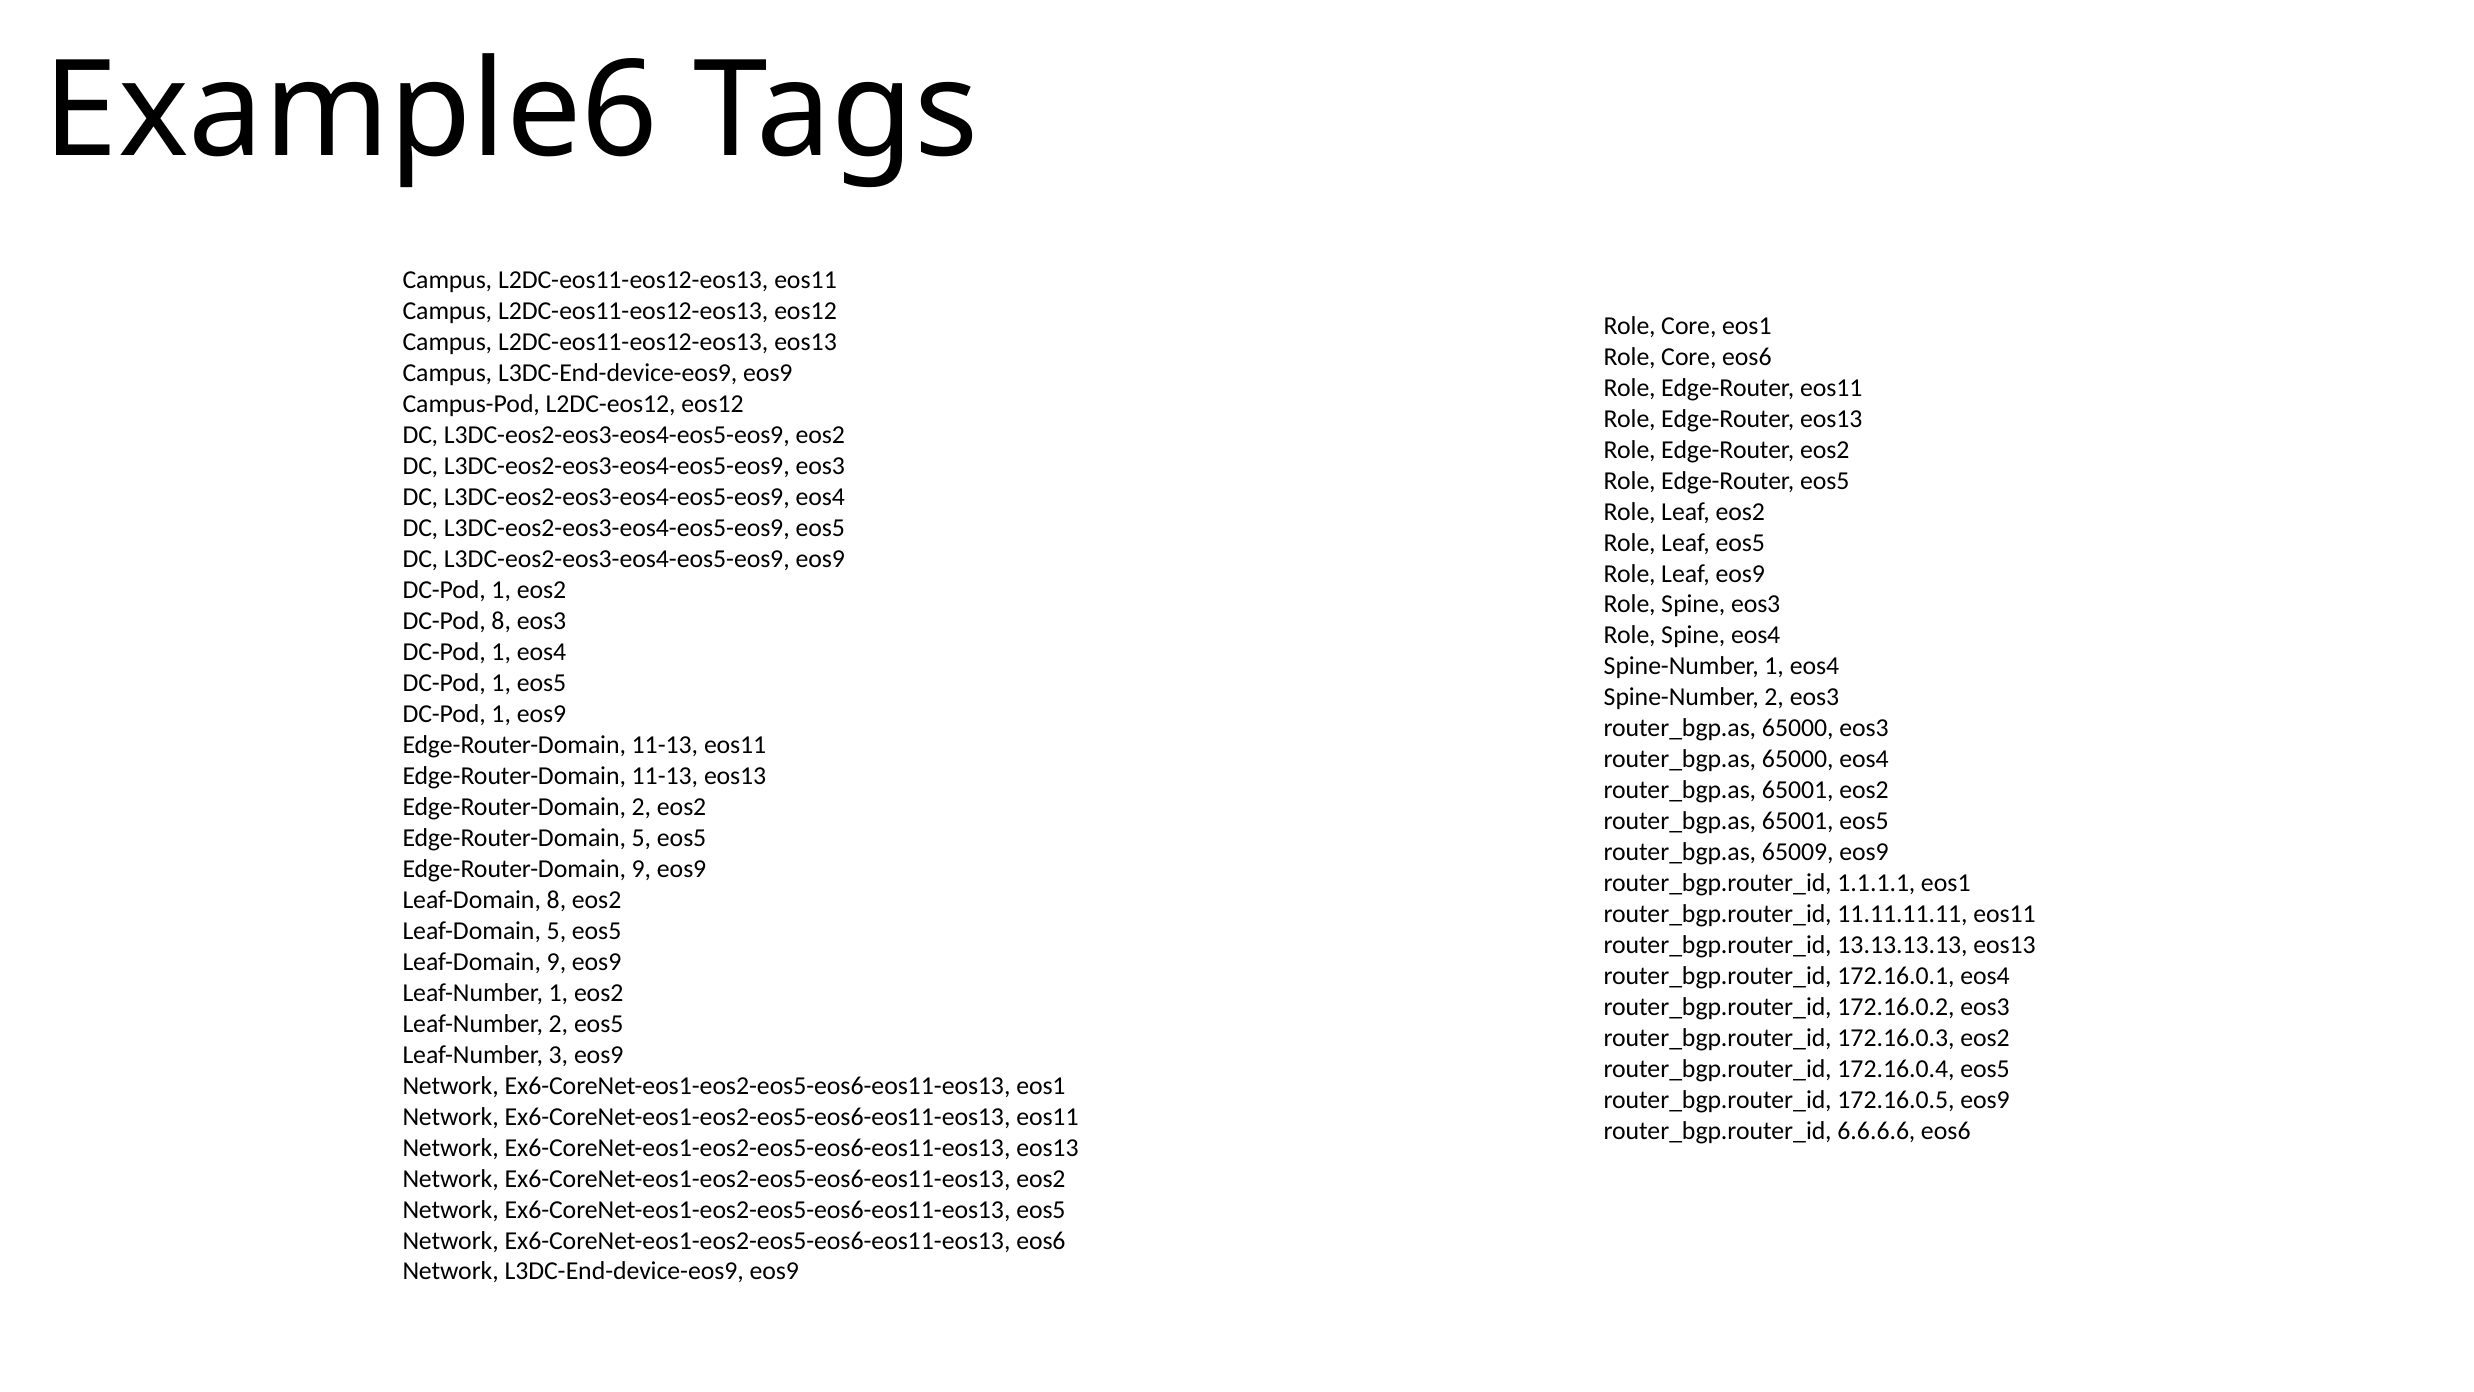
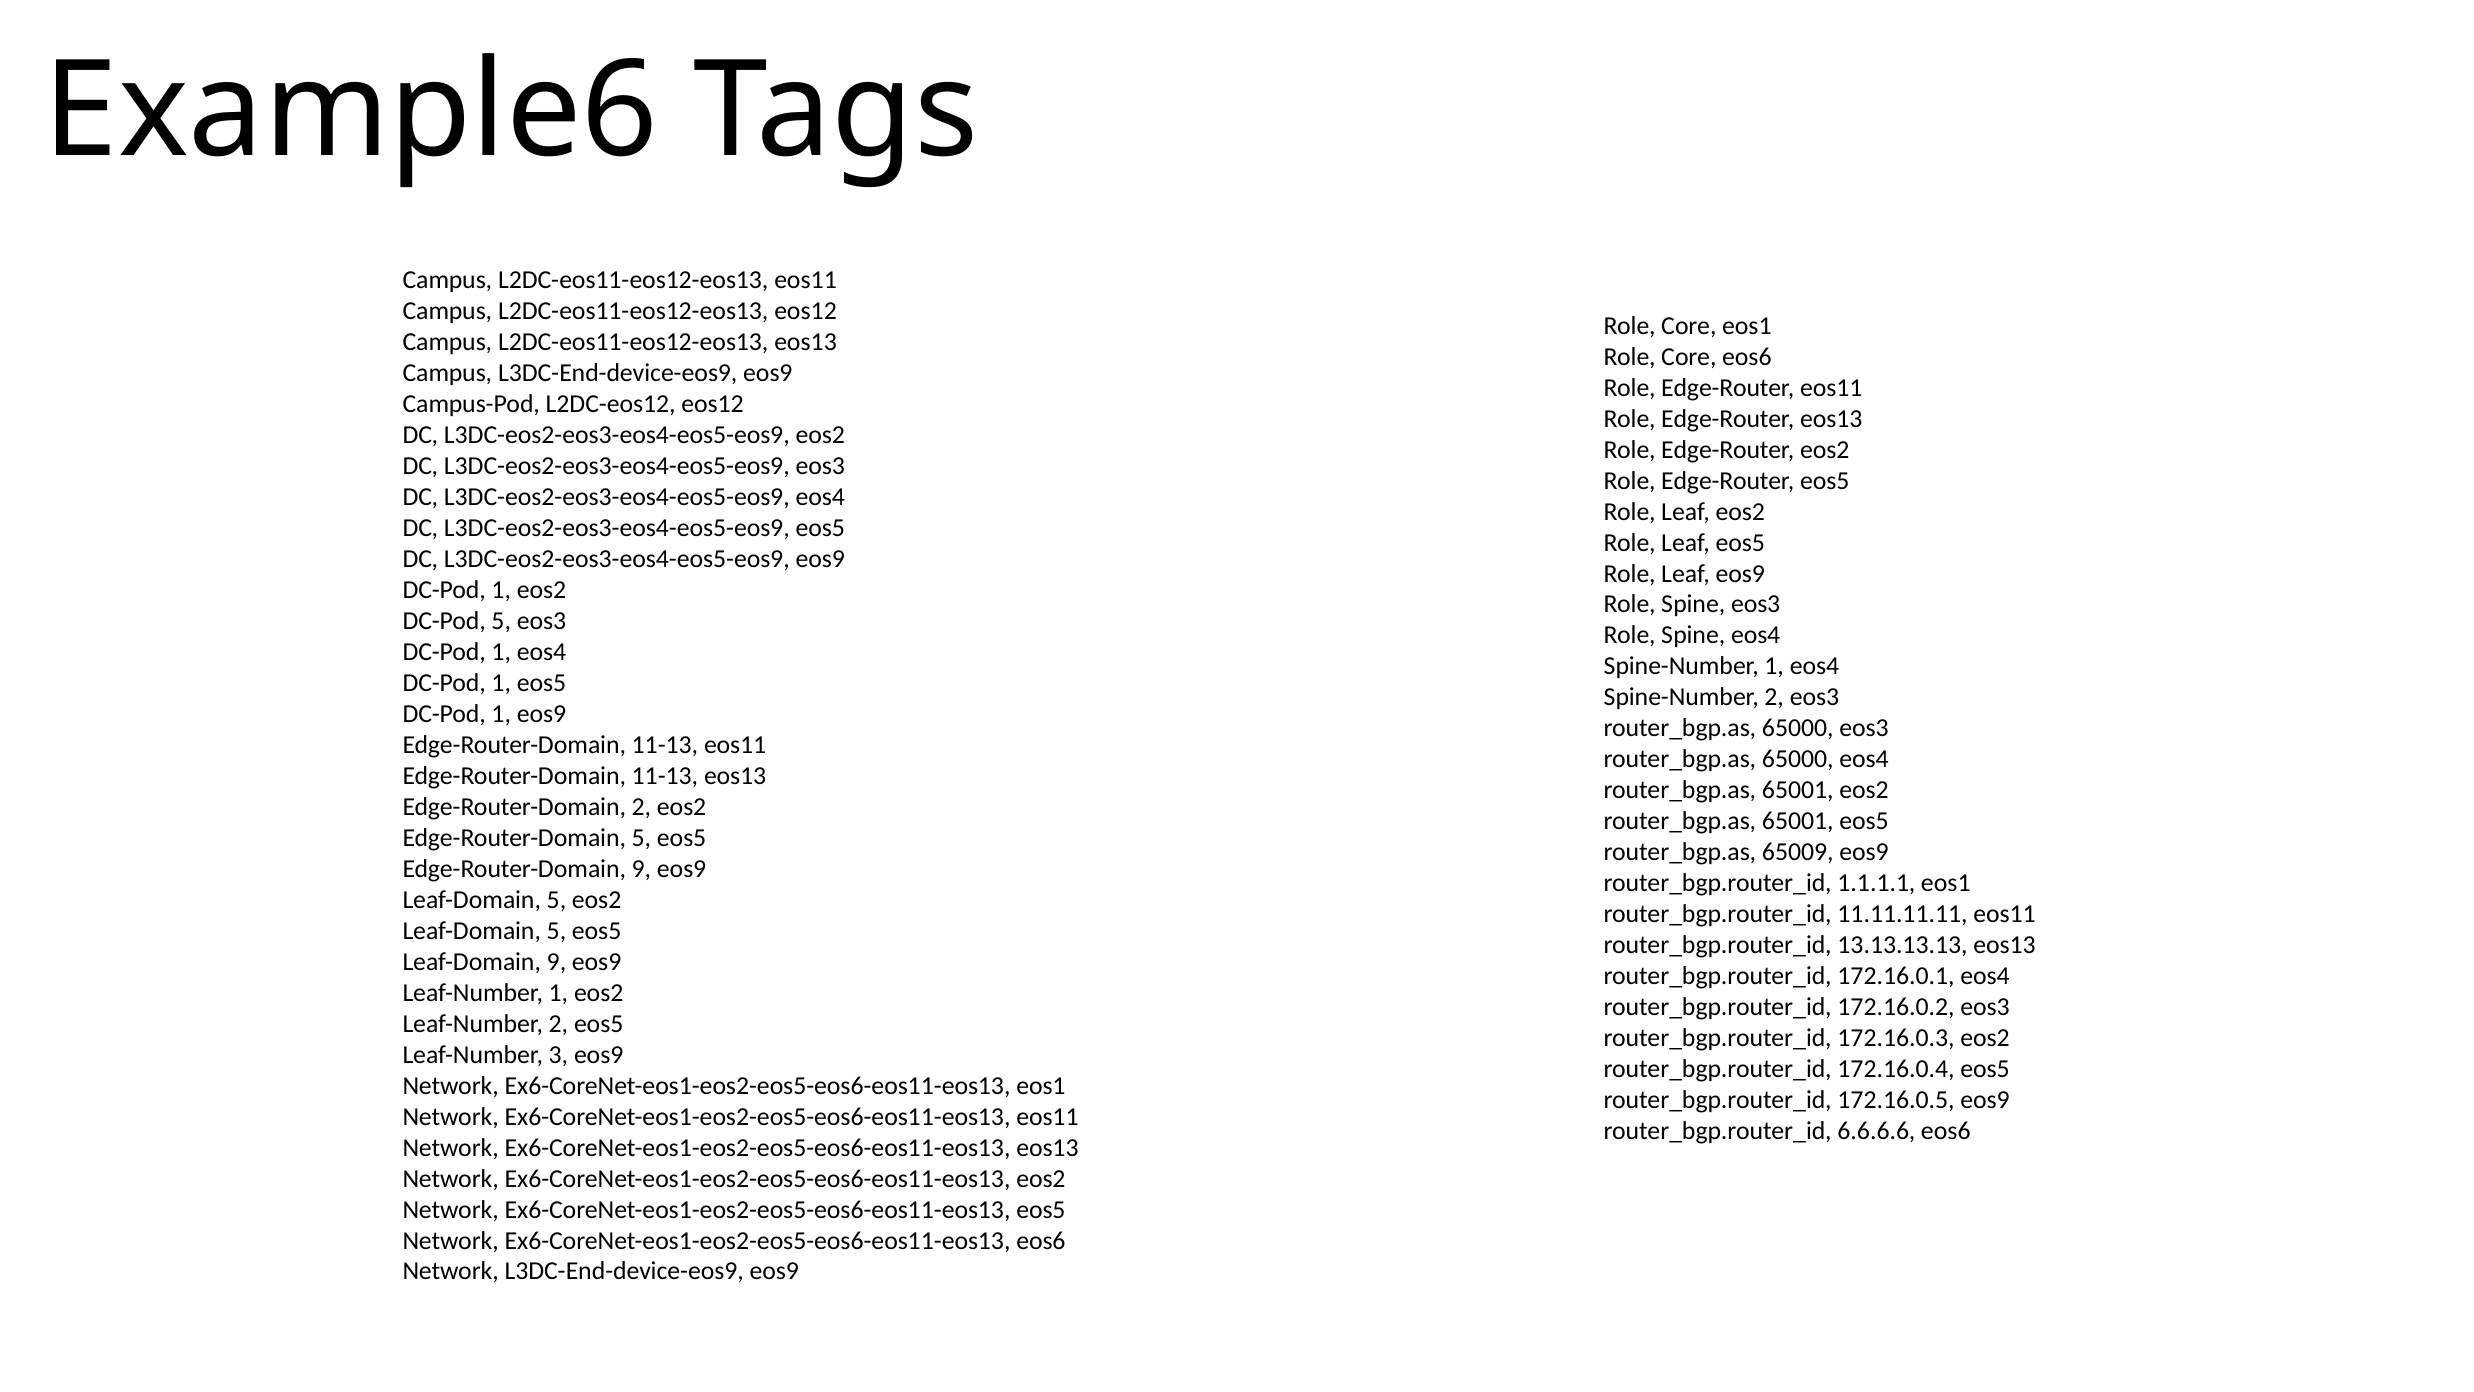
DC-Pod 8: 8 -> 5
8 at (556, 899): 8 -> 5
